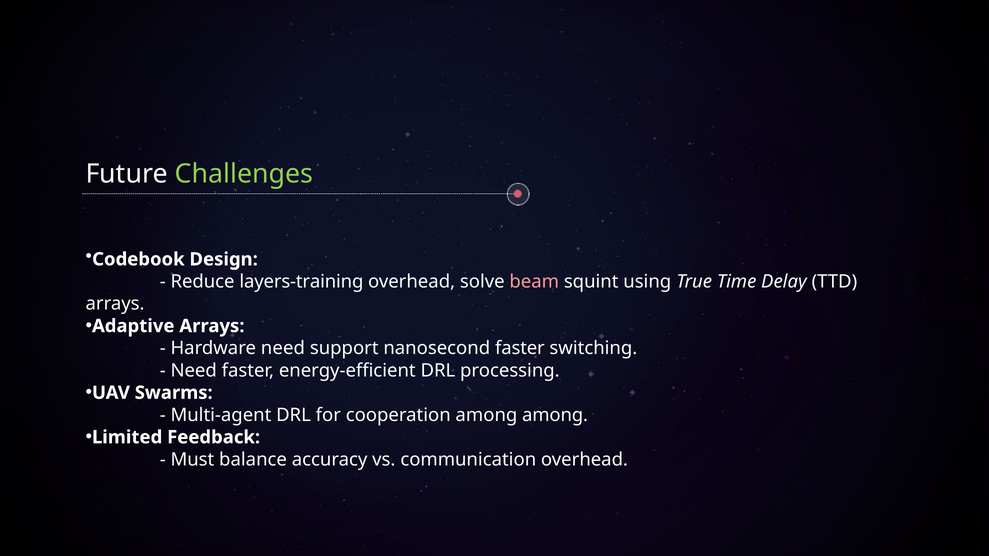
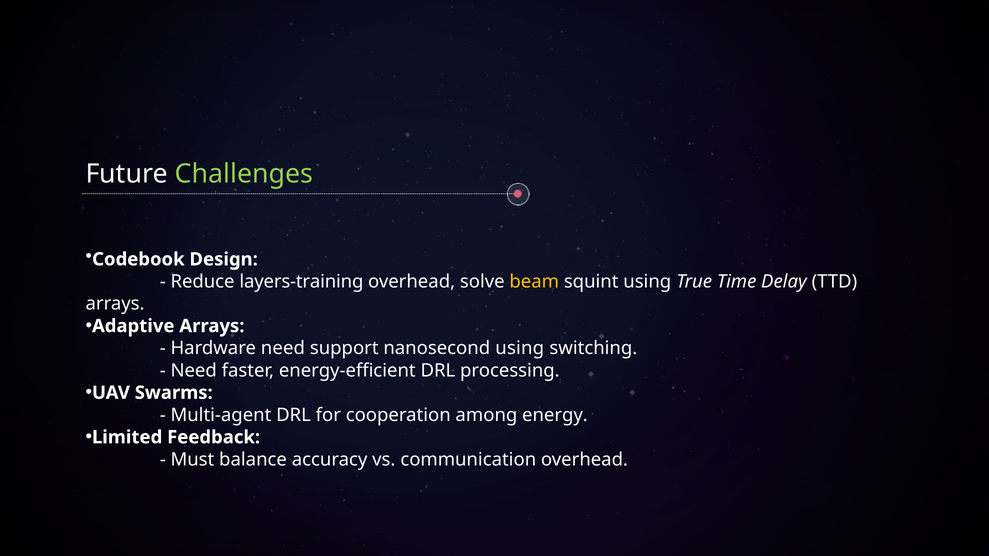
beam colour: pink -> yellow
nanosecond faster: faster -> using
among among: among -> energy
